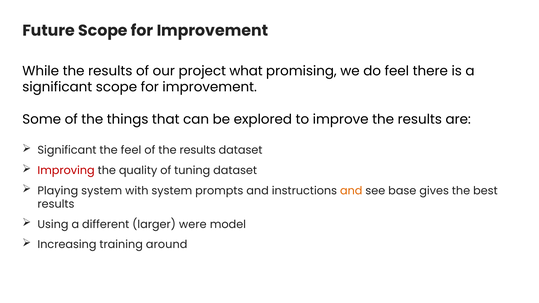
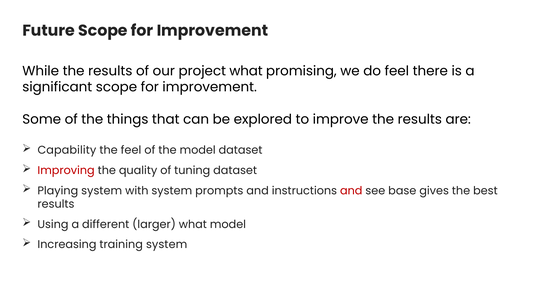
Significant at (67, 150): Significant -> Capability
of the results: results -> model
and at (351, 191) colour: orange -> red
larger were: were -> what
training around: around -> system
